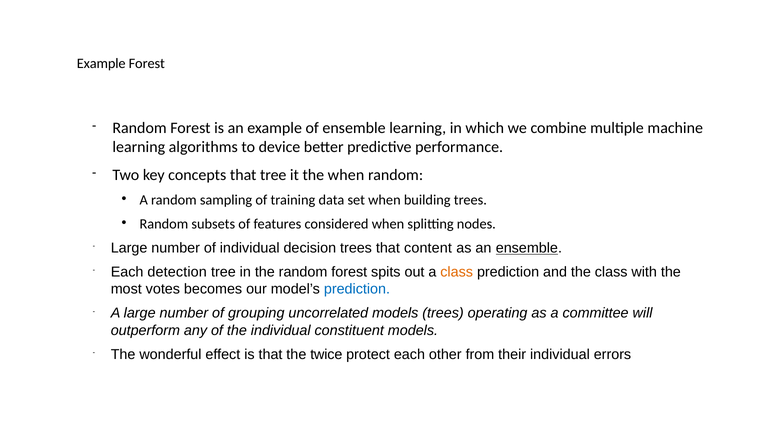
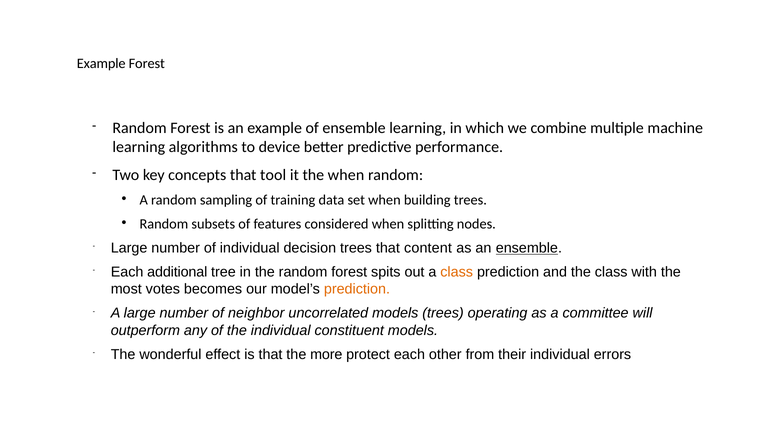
that tree: tree -> tool
detection: detection -> additional
prediction at (357, 289) colour: blue -> orange
grouping: grouping -> neighbor
twice: twice -> more
